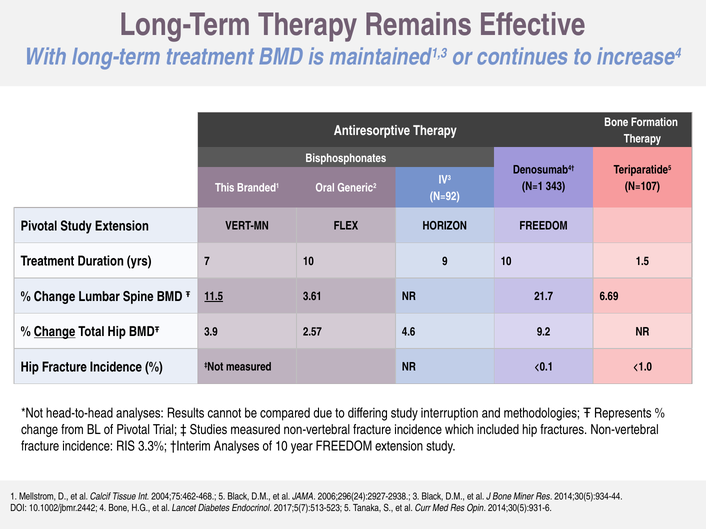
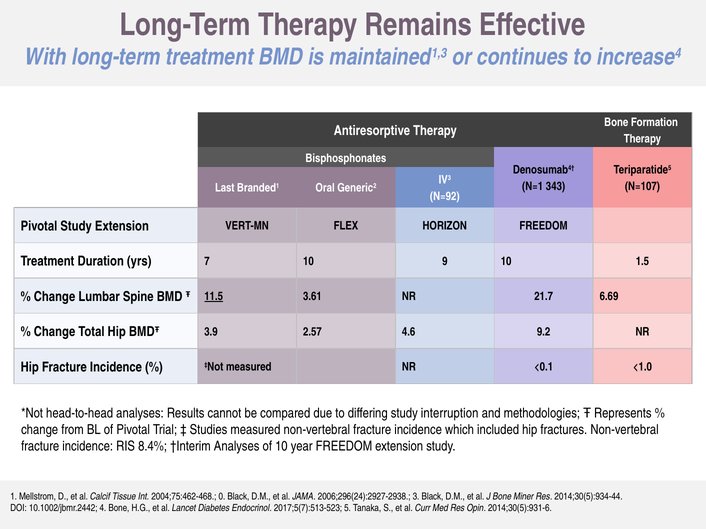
This: This -> Last
Change at (55, 332) underline: present -> none
3.3%: 3.3% -> 8.4%
2004;75:462-468 5: 5 -> 0
